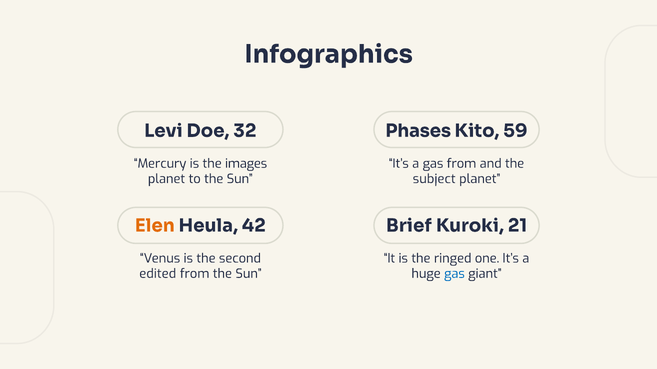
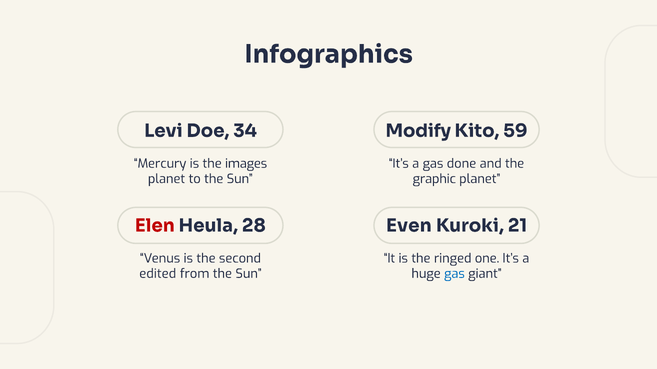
32: 32 -> 34
Phases: Phases -> Modify
gas from: from -> done
subject: subject -> graphic
Elen colour: orange -> red
42: 42 -> 28
Brief: Brief -> Even
